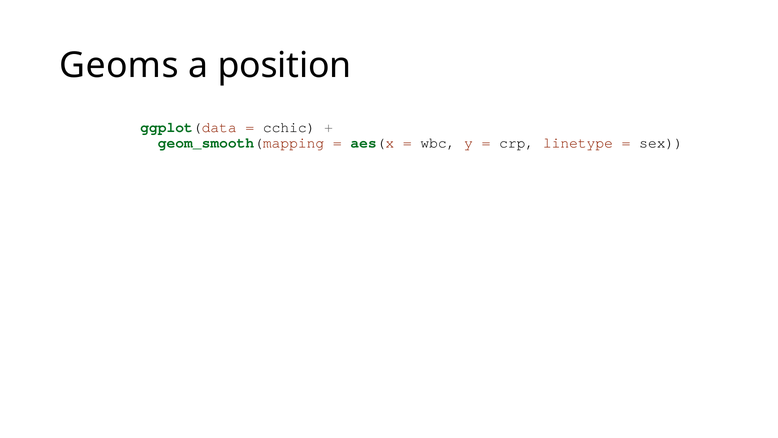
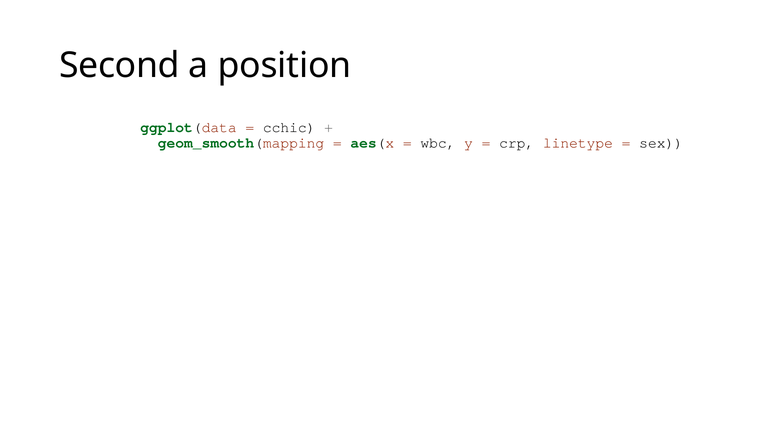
Geoms: Geoms -> Second
